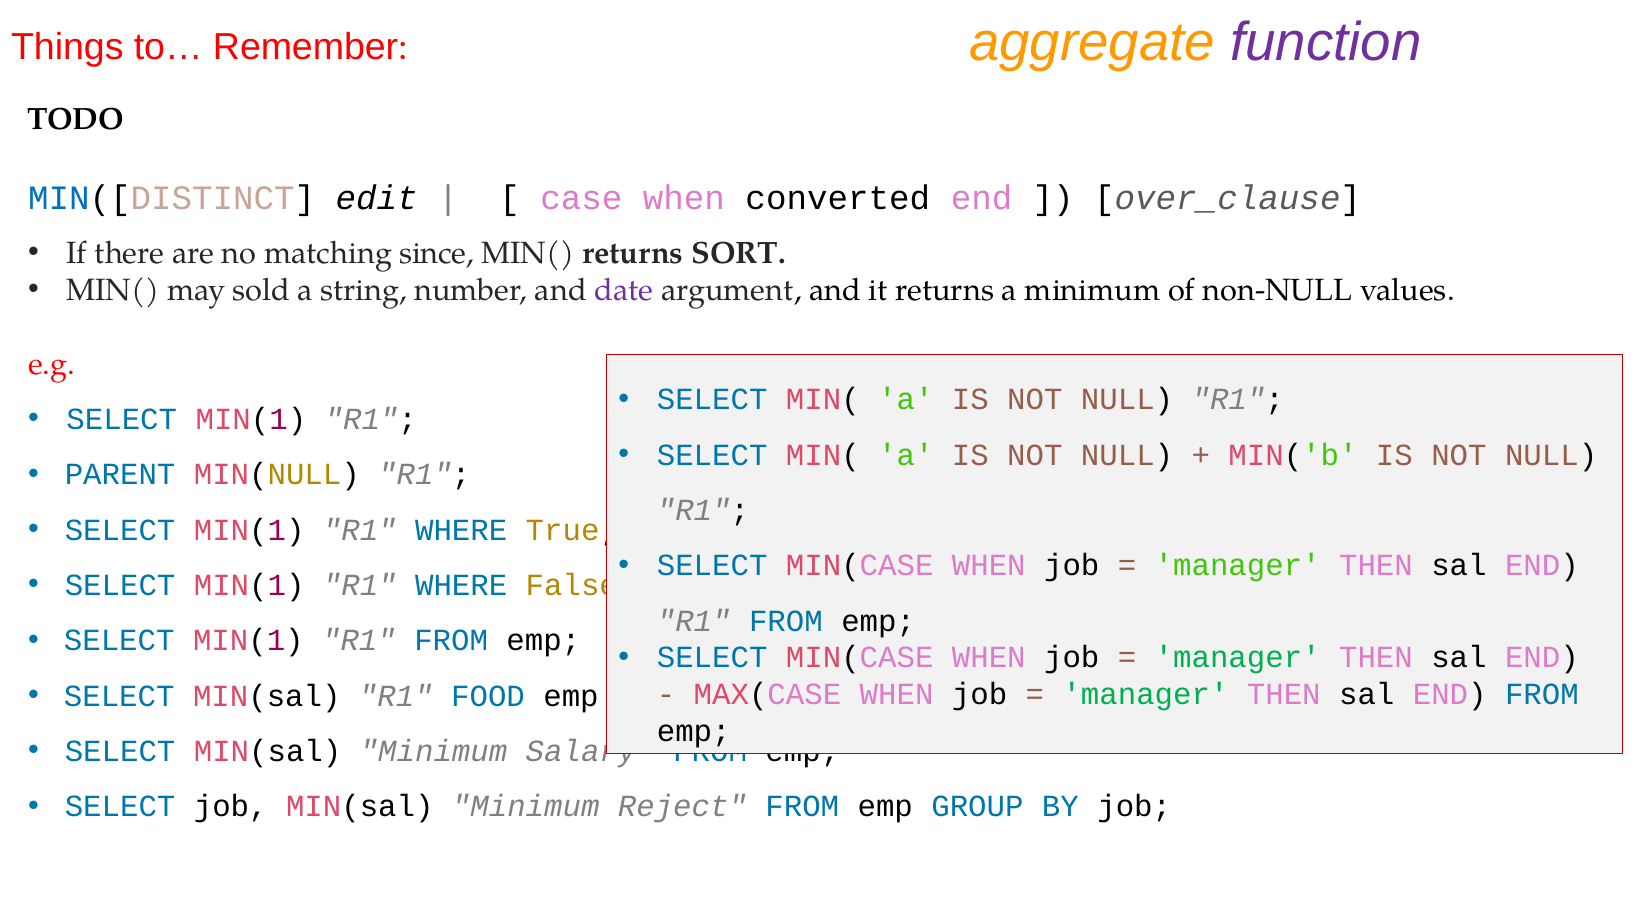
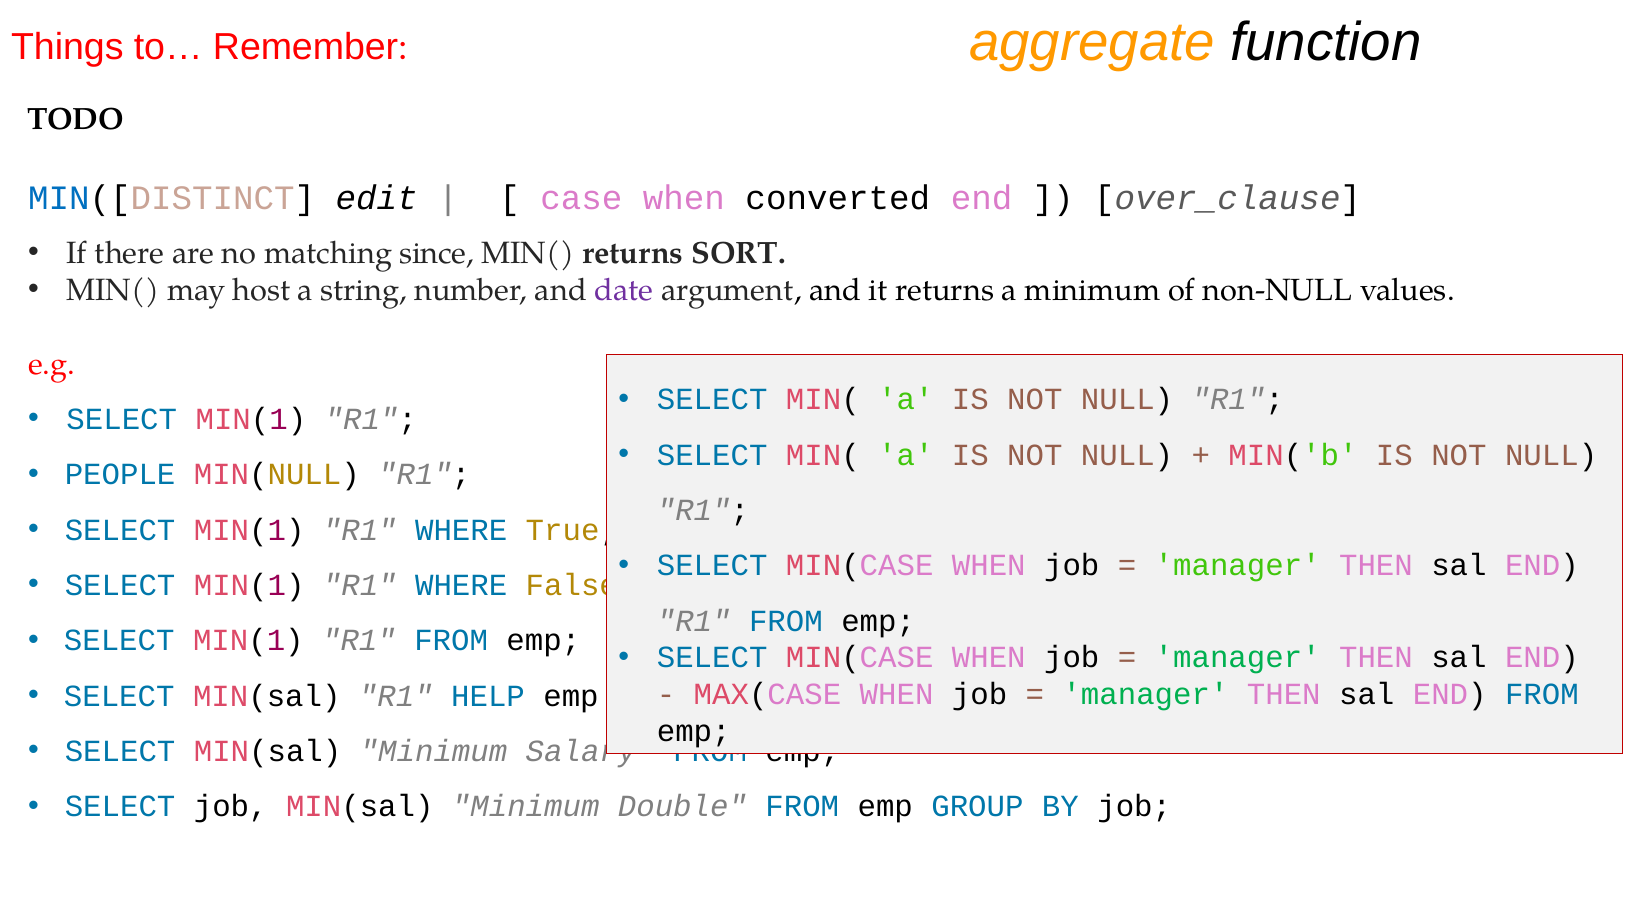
function colour: purple -> black
sold: sold -> host
PARENT: PARENT -> PEOPLE
FOOD: FOOD -> HELP
Reject: Reject -> Double
